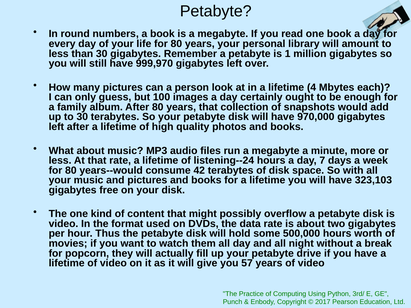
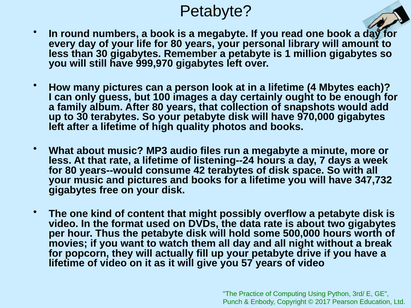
323,103: 323,103 -> 347,732
